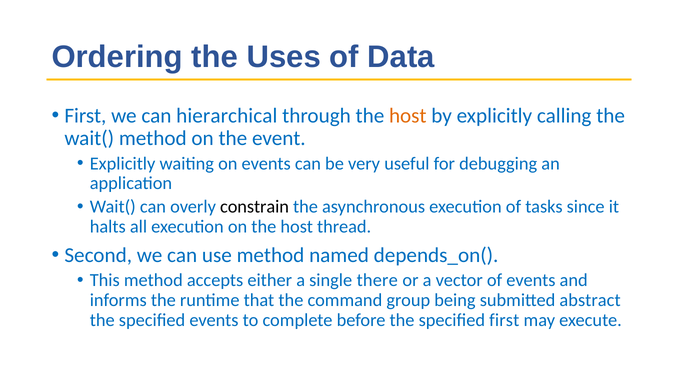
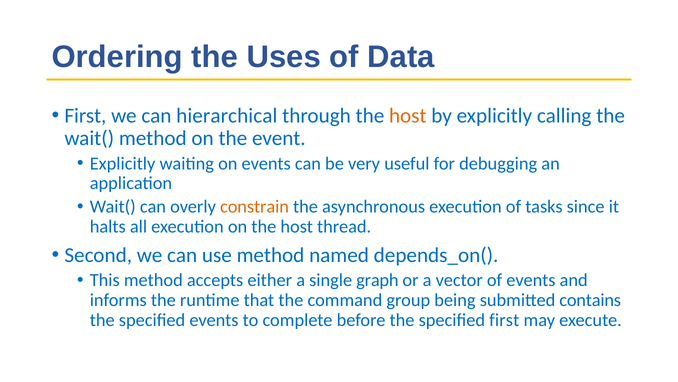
constrain colour: black -> orange
there: there -> graph
abstract: abstract -> contains
